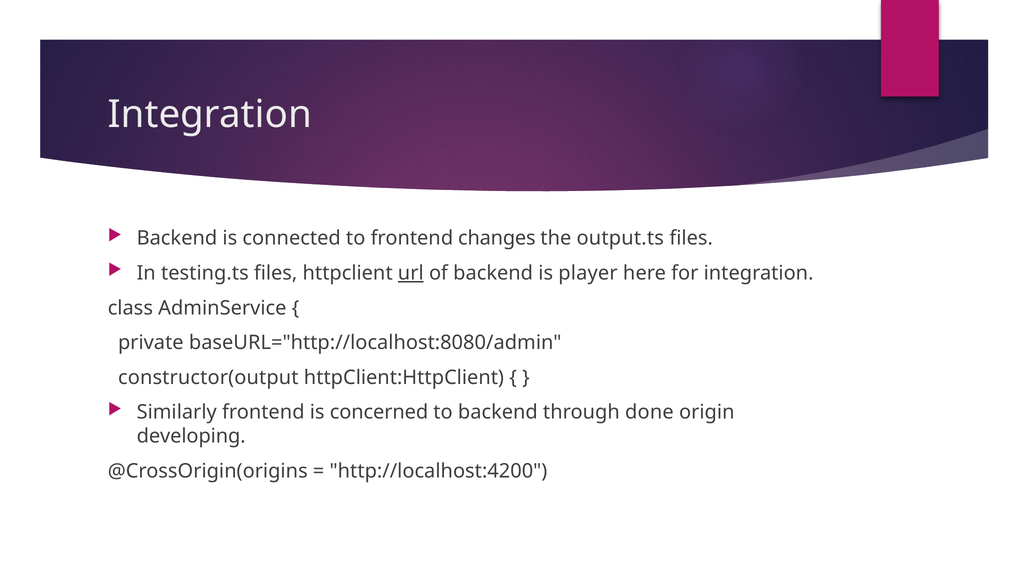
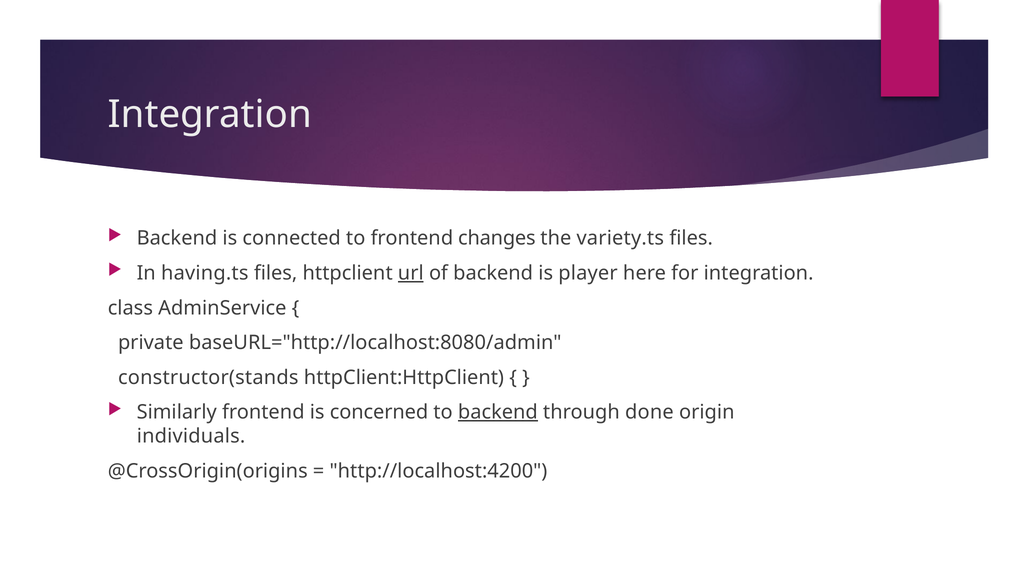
output.ts: output.ts -> variety.ts
testing.ts: testing.ts -> having.ts
constructor(output: constructor(output -> constructor(stands
backend at (498, 412) underline: none -> present
developing: developing -> individuals
